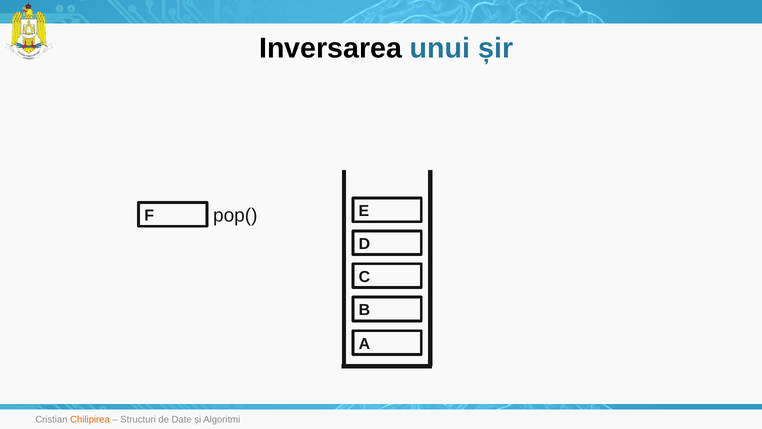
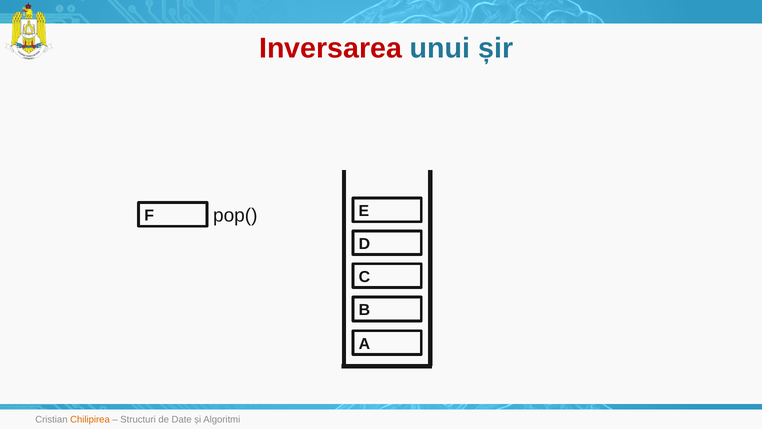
Inversarea colour: black -> red
